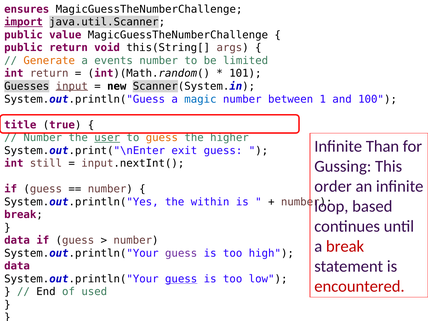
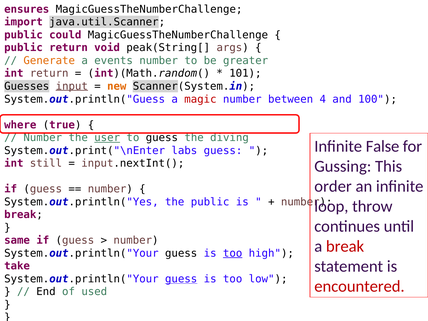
import underline: present -> none
value: value -> could
this(String[: this(String[ -> peak(String[
limited: limited -> greater
new colour: black -> orange
magic colour: blue -> red
1: 1 -> 4
title: title -> where
guess at (162, 138) colour: orange -> black
higher: higher -> diving
Than: Than -> False
exit: exit -> labs
the within: within -> public
based: based -> throw
data at (17, 240): data -> same
guess at (181, 253) colour: purple -> black
too at (233, 253) underline: none -> present
data at (17, 266): data -> take
